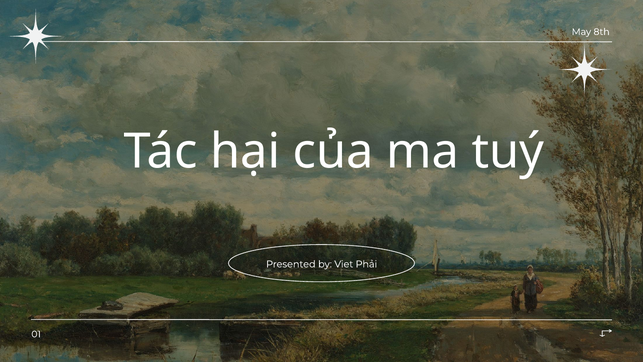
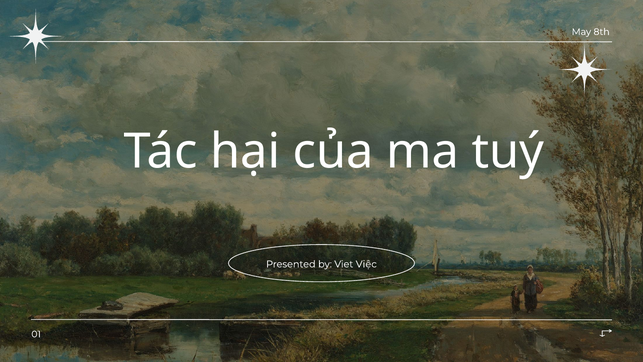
Phải: Phải -> Việc
